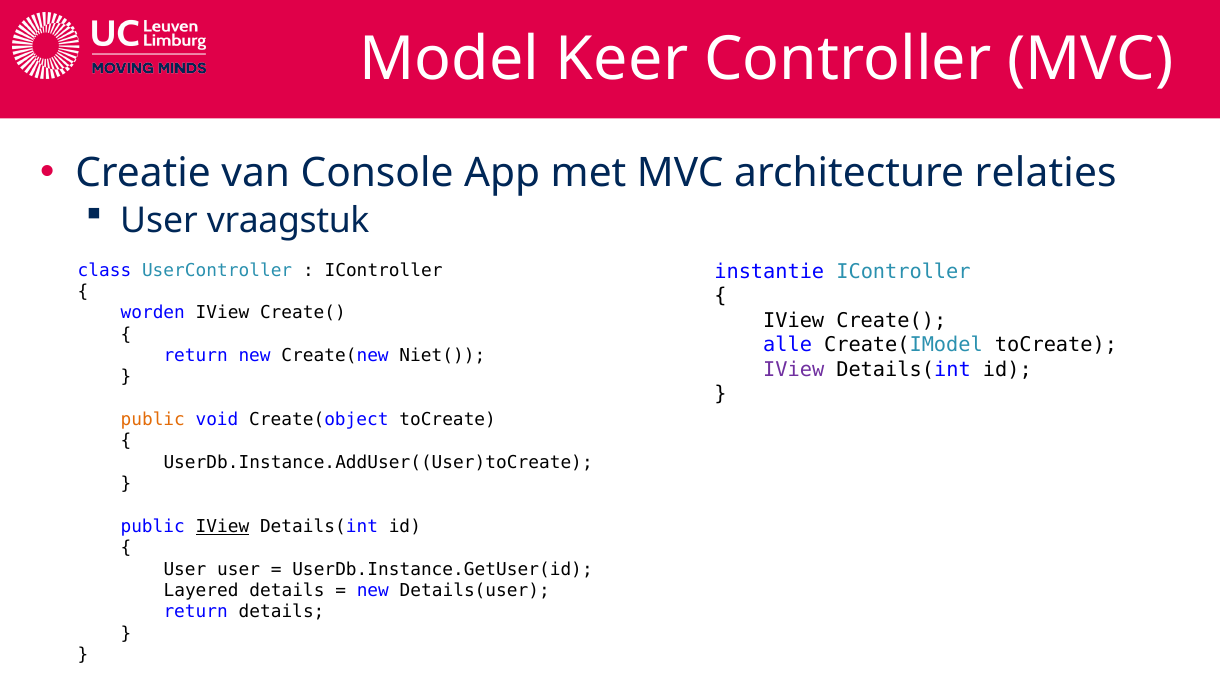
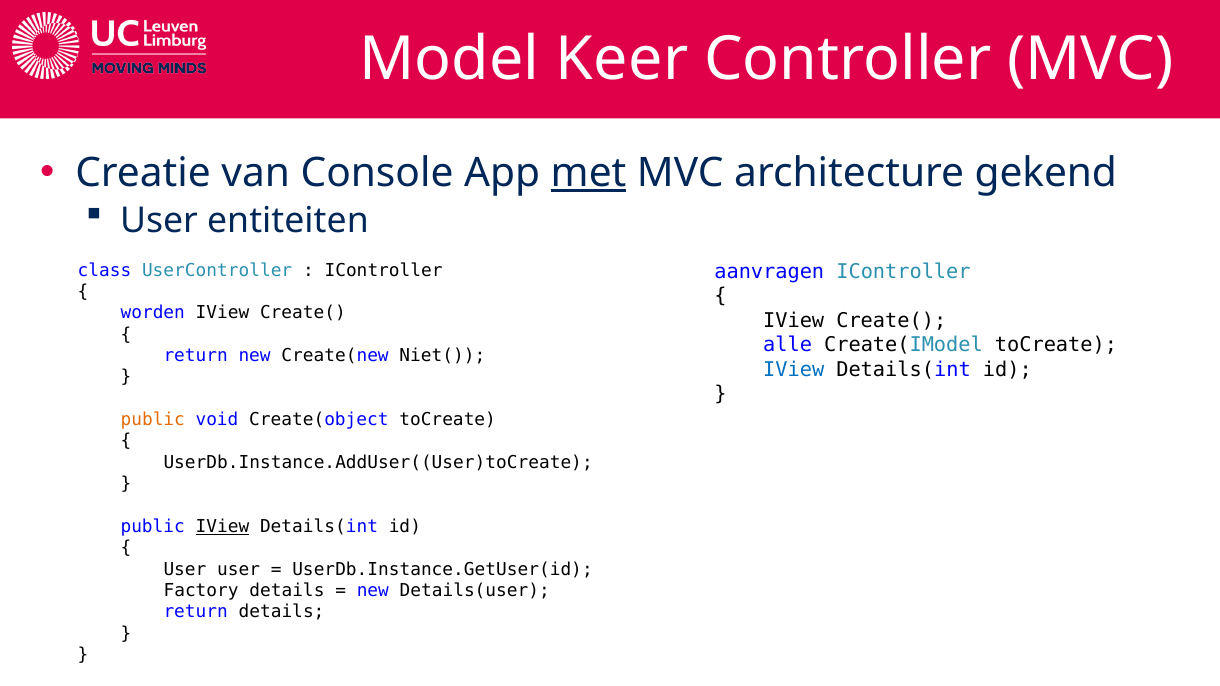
met underline: none -> present
relaties: relaties -> gekend
vraagstuk: vraagstuk -> entiteiten
instantie: instantie -> aanvragen
IView at (794, 370) colour: purple -> blue
Layered: Layered -> Factory
